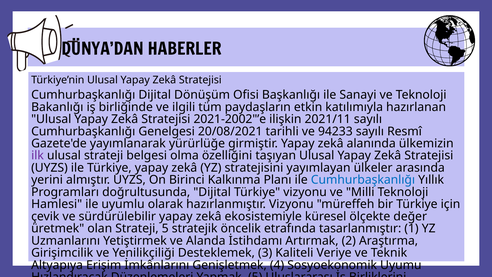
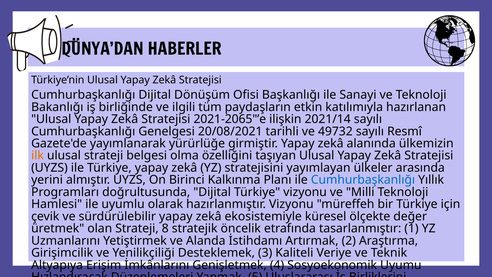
2021-2002"’e: 2021-2002"’e -> 2021-2065"’e
2021/11: 2021/11 -> 2021/14
94233: 94233 -> 49732
ilk colour: purple -> orange
Strateji 5: 5 -> 8
